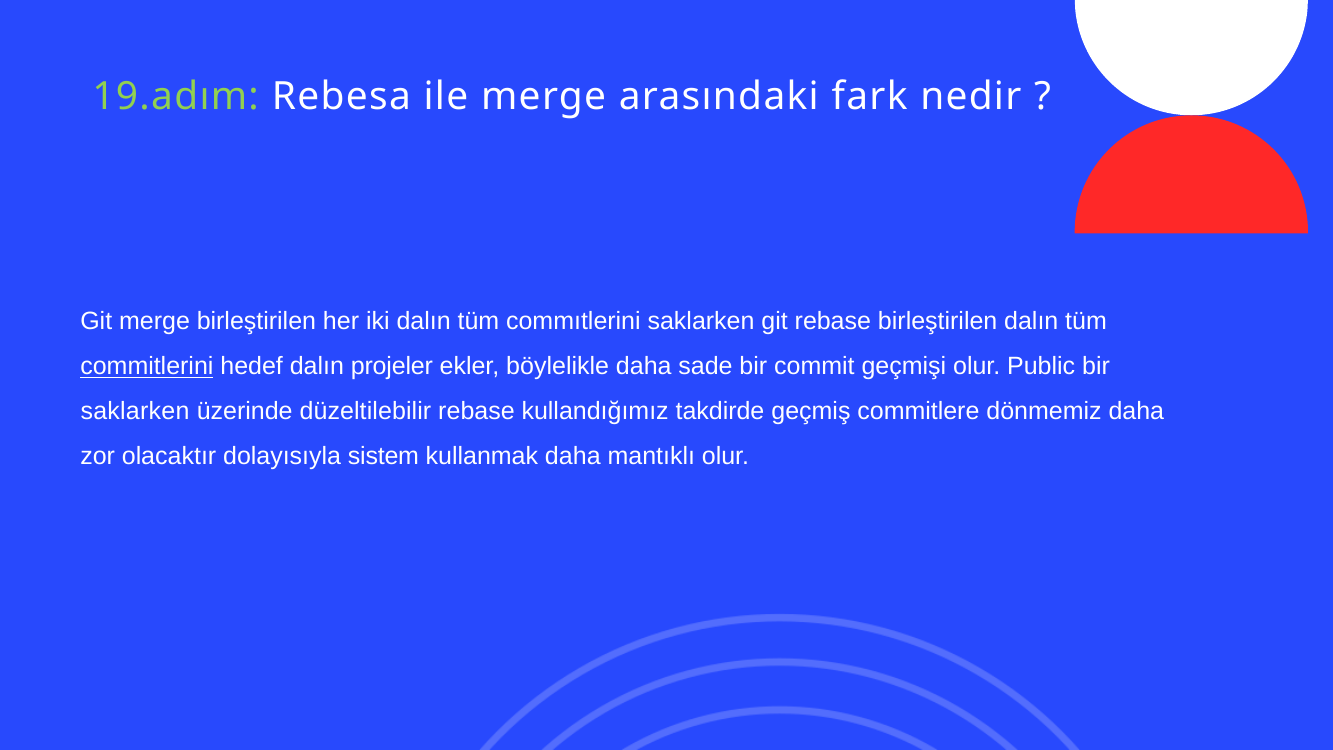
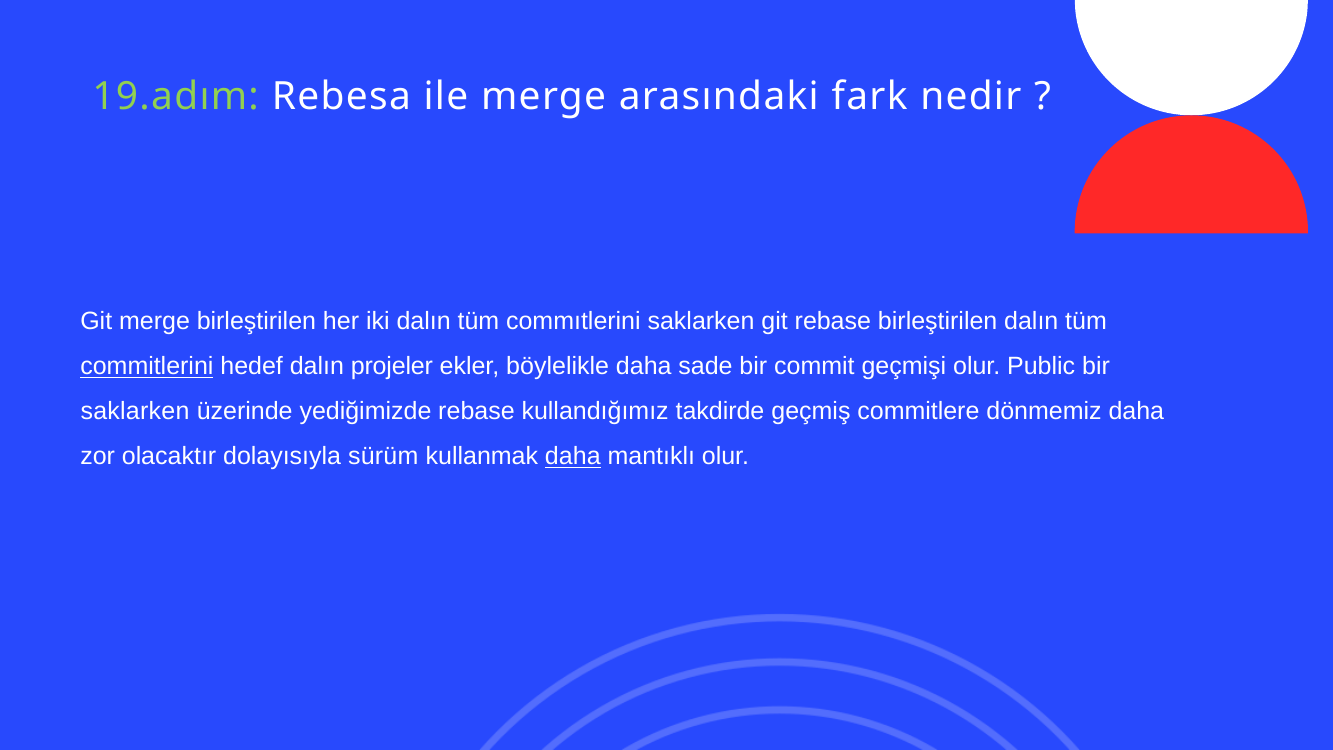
düzeltilebilir: düzeltilebilir -> yediğimizde
sistem: sistem -> sürüm
daha at (573, 457) underline: none -> present
